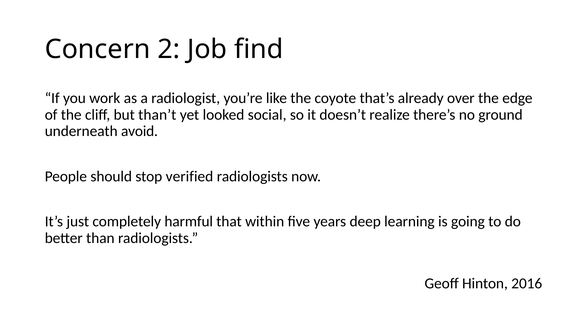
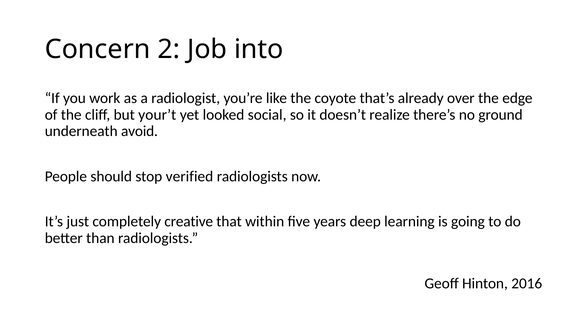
find: find -> into
than’t: than’t -> your’t
harmful: harmful -> creative
